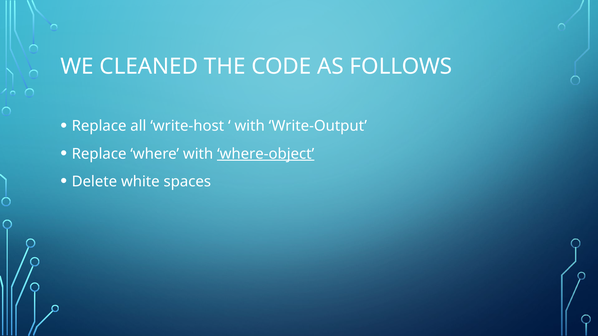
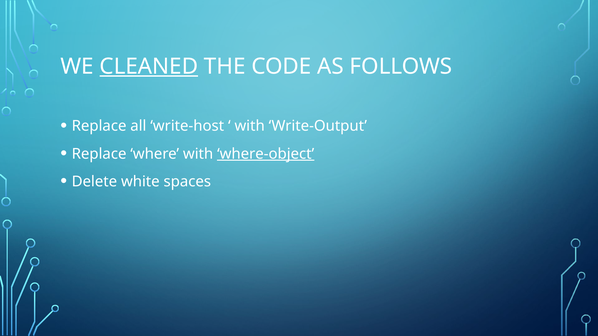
CLEANED underline: none -> present
